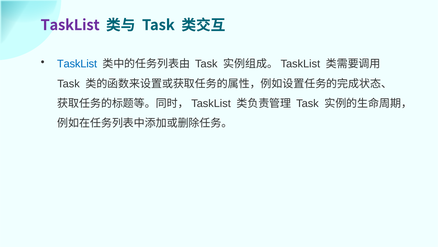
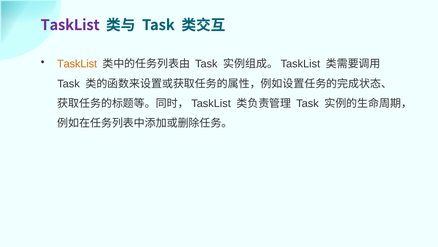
TaskList at (77, 64) colour: blue -> orange
